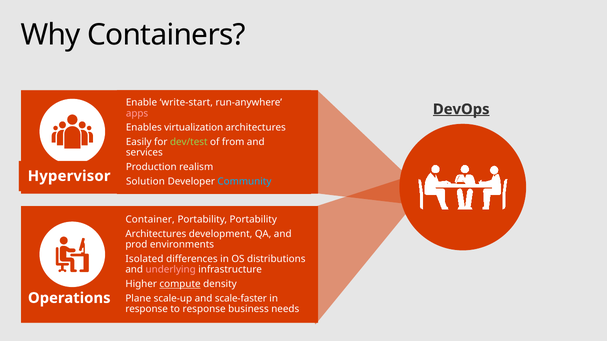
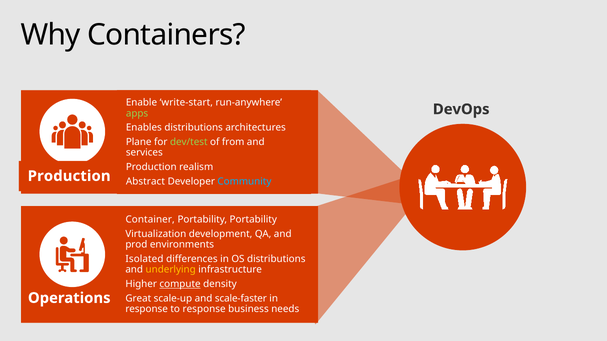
DevOps underline: present -> none
apps colour: pink -> light green
Enables virtualization: virtualization -> distributions
Easily: Easily -> Plane
Hypervisor at (69, 176): Hypervisor -> Production
Solution: Solution -> Abstract
Architectures at (156, 234): Architectures -> Virtualization
underlying colour: pink -> yellow
Plane: Plane -> Great
